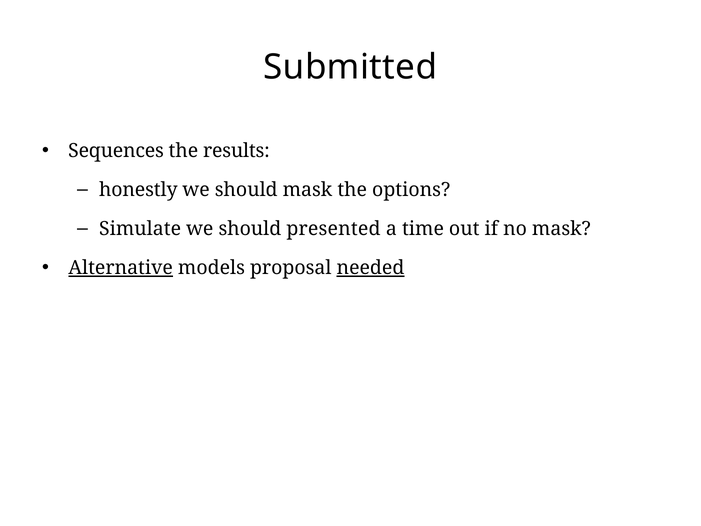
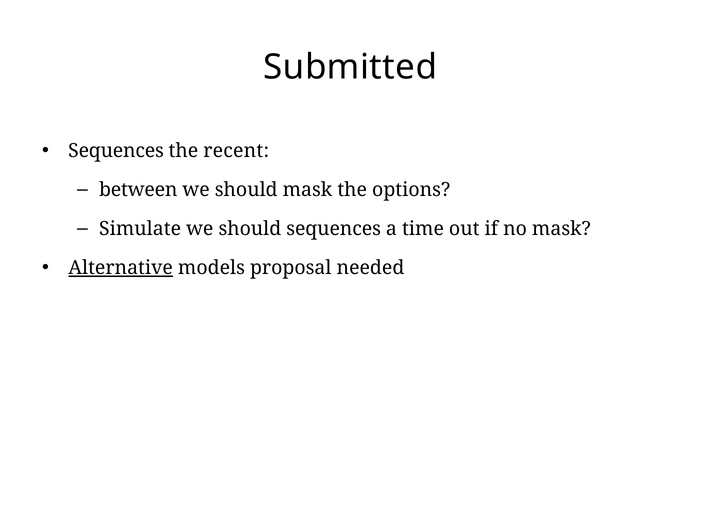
results: results -> recent
honestly: honestly -> between
should presented: presented -> sequences
needed underline: present -> none
